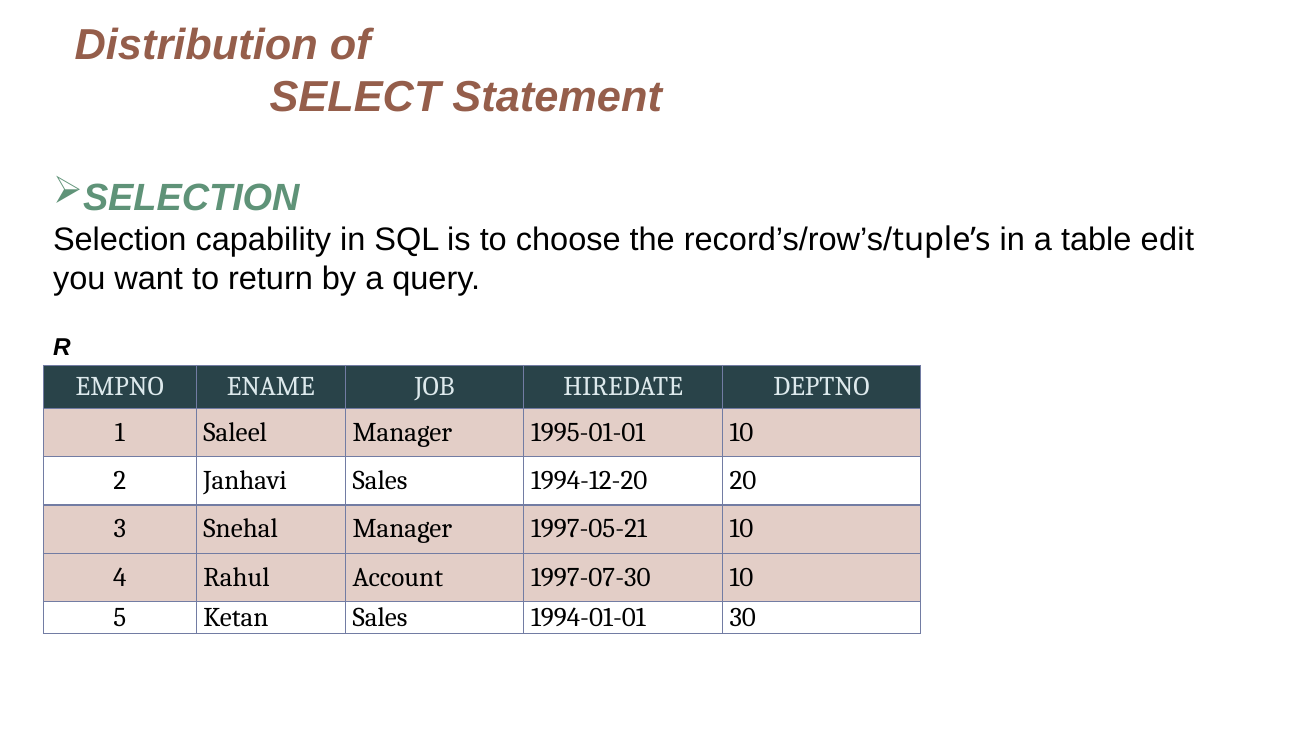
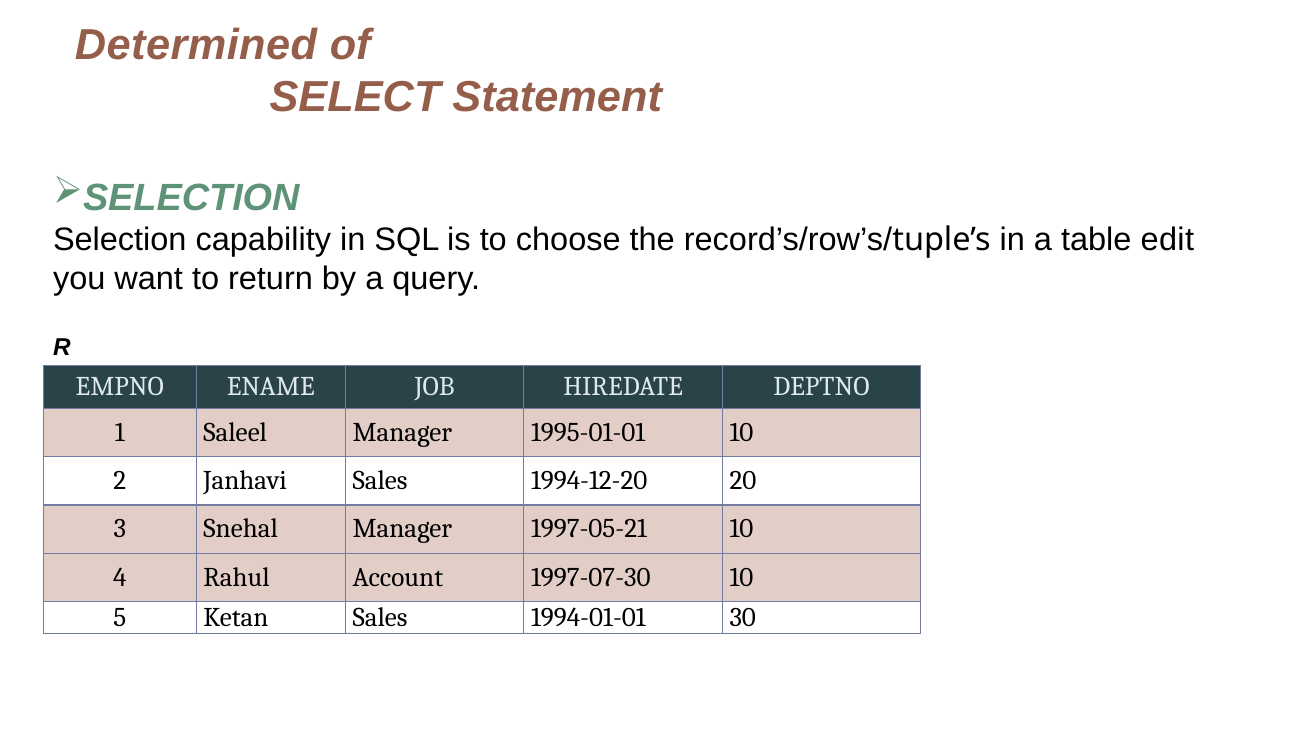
Distribution: Distribution -> Determined
